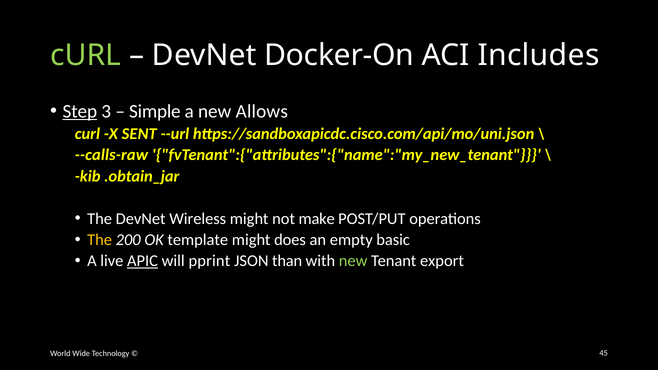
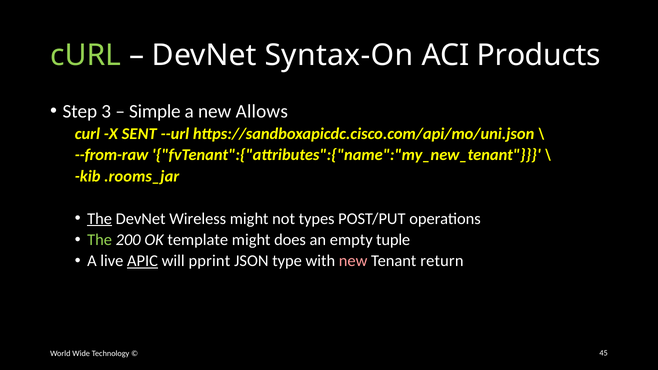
Docker-On: Docker-On -> Syntax-On
Includes: Includes -> Products
Step underline: present -> none
--calls-raw: --calls-raw -> --from-raw
.obtain_jar: .obtain_jar -> .rooms_jar
The at (100, 219) underline: none -> present
make: make -> types
The at (100, 240) colour: yellow -> light green
basic: basic -> tuple
than: than -> type
new at (353, 261) colour: light green -> pink
export: export -> return
